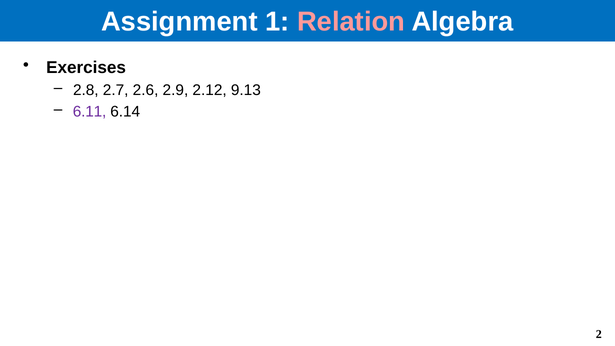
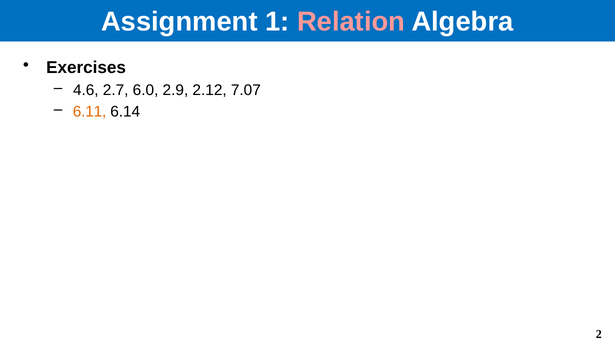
2.8: 2.8 -> 4.6
2.6: 2.6 -> 6.0
9.13: 9.13 -> 7.07
6.11 colour: purple -> orange
